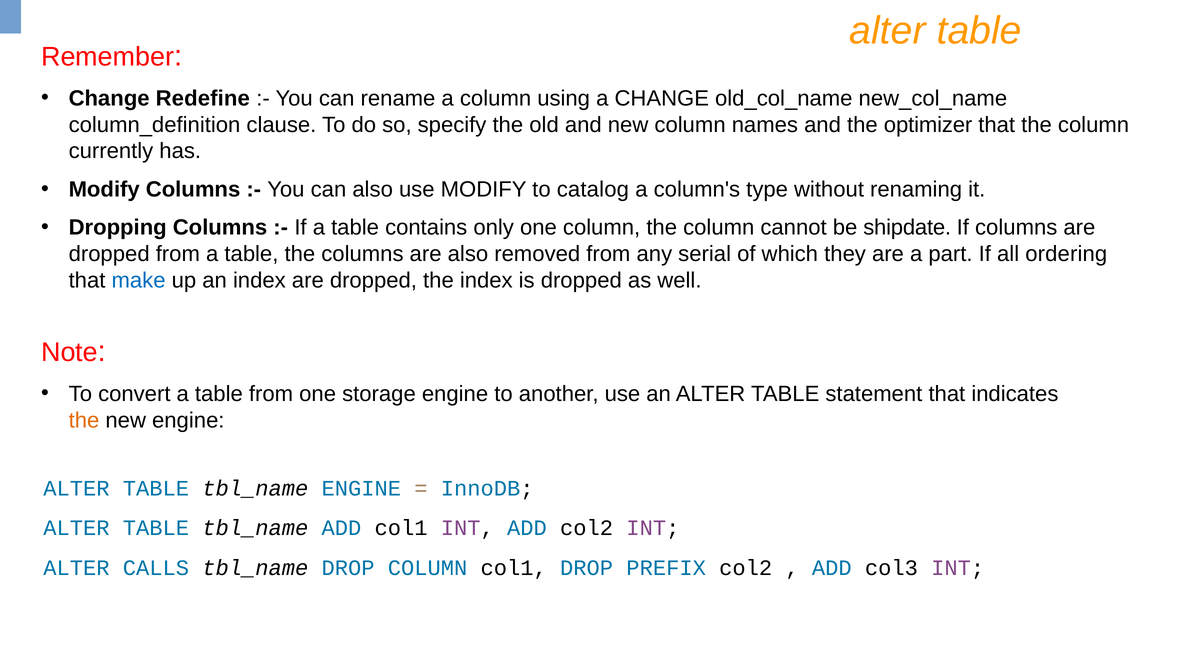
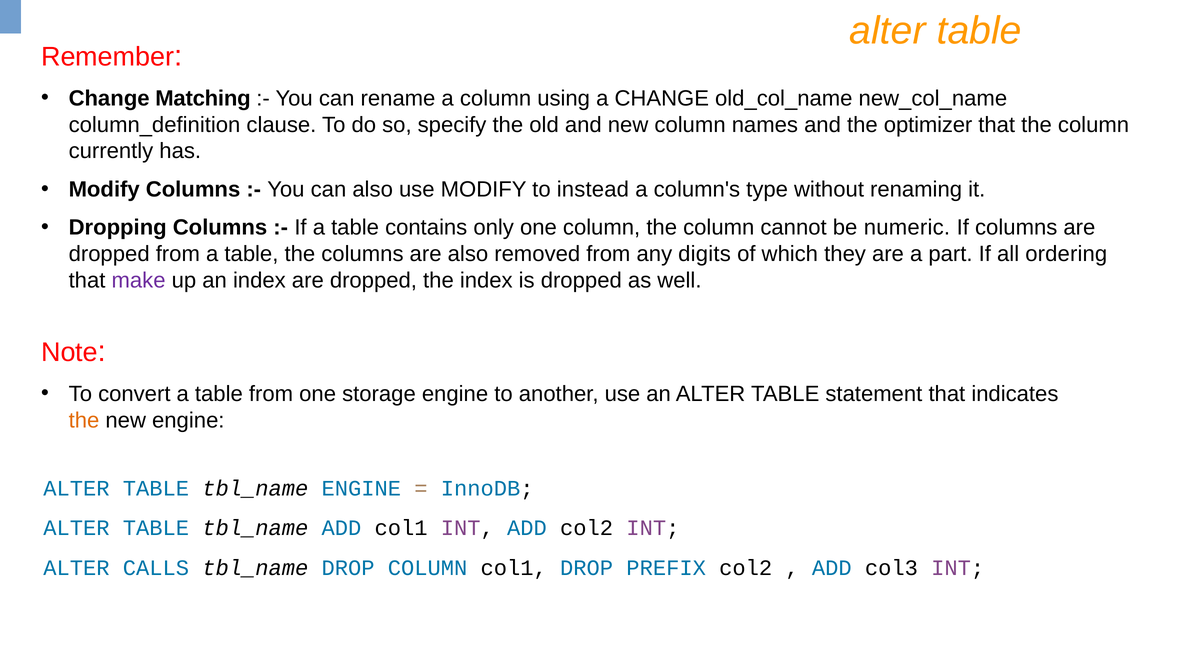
Redefine: Redefine -> Matching
catalog: catalog -> instead
shipdate: shipdate -> numeric
serial: serial -> digits
make colour: blue -> purple
